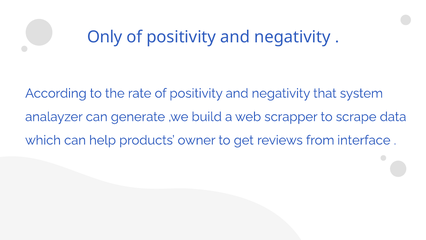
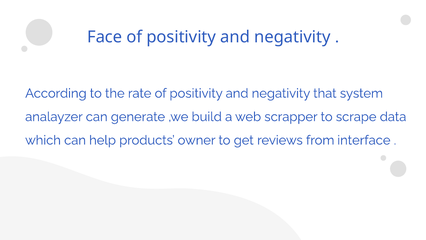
Only: Only -> Face
